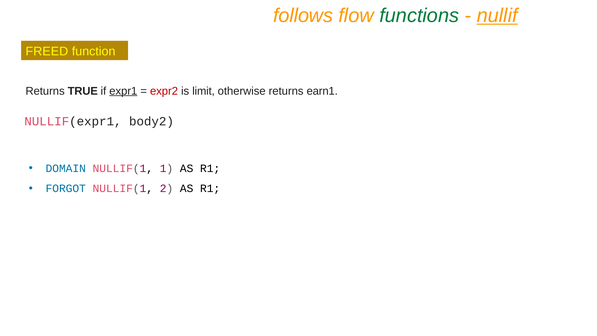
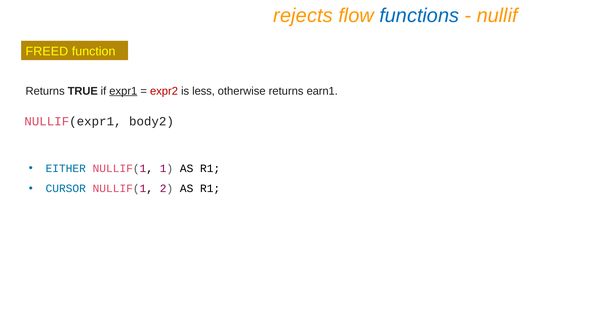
follows: follows -> rejects
functions colour: green -> blue
nullif underline: present -> none
limit: limit -> less
DOMAIN: DOMAIN -> EITHER
FORGOT: FORGOT -> CURSOR
